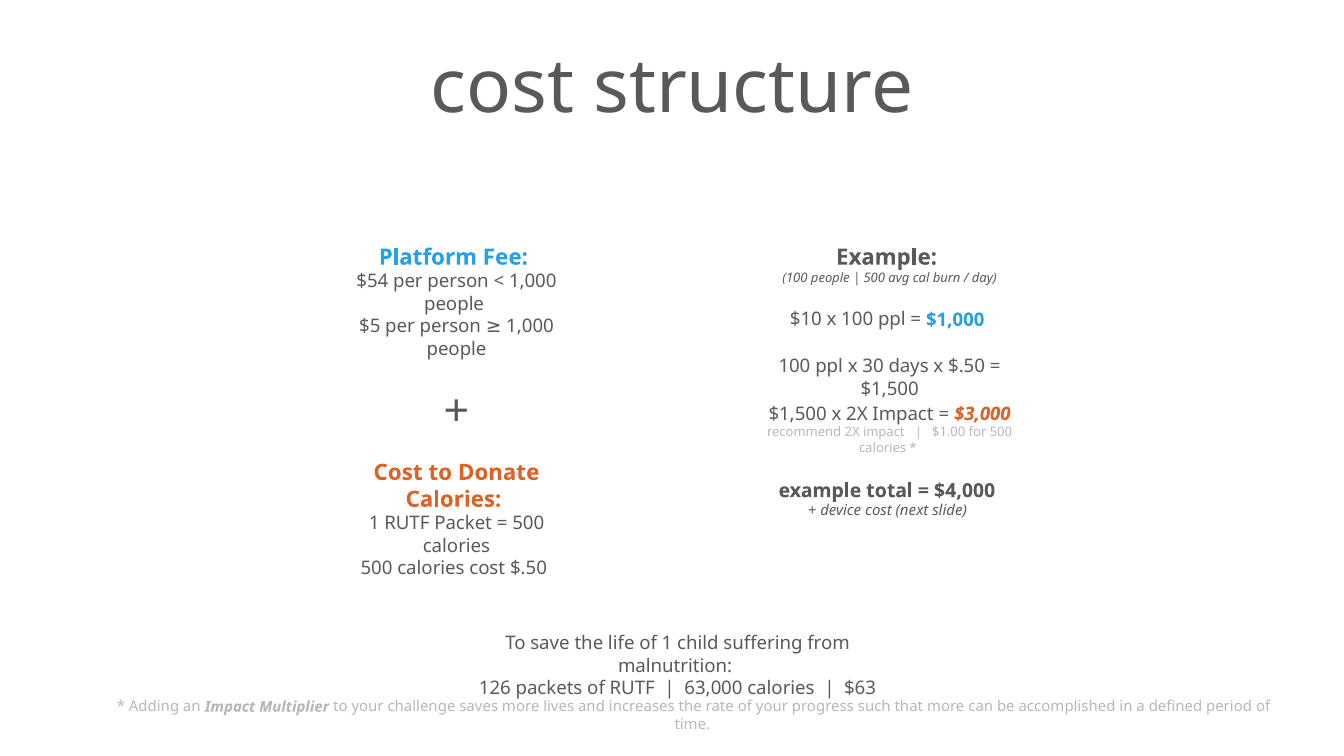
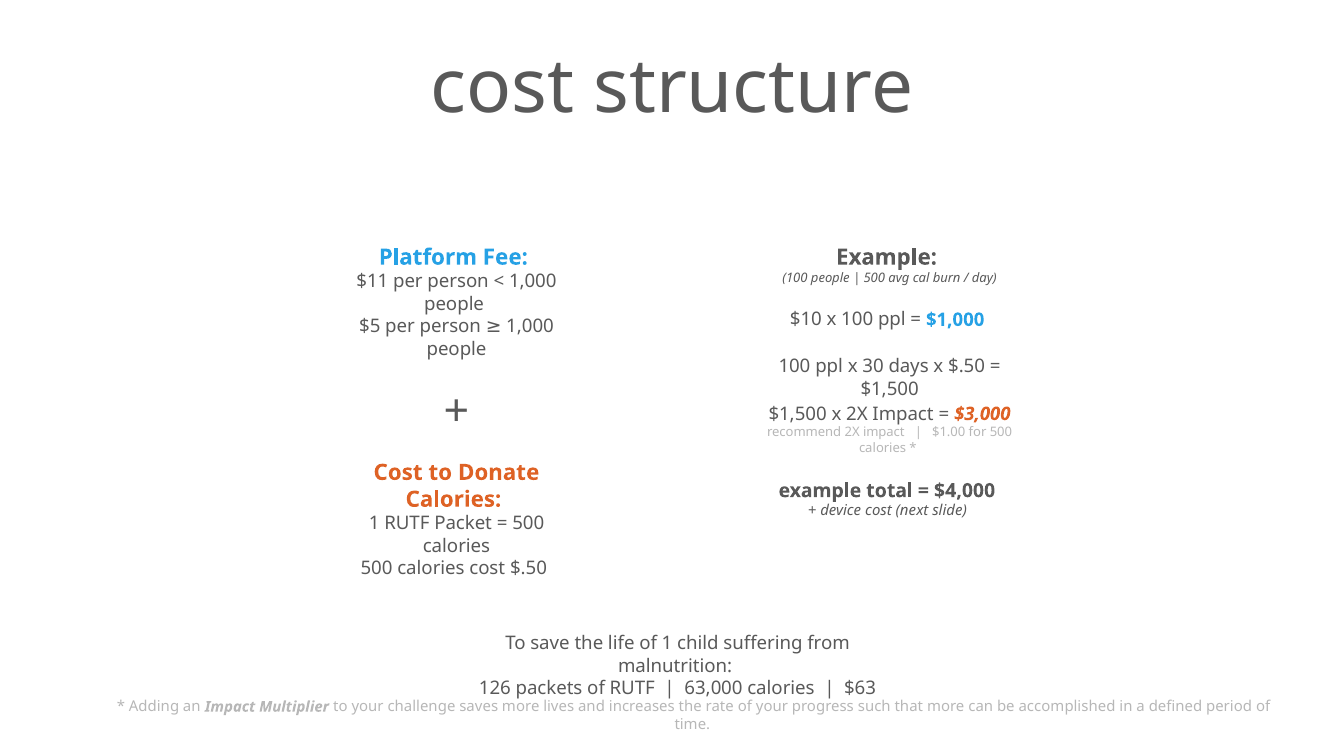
$54: $54 -> $11
